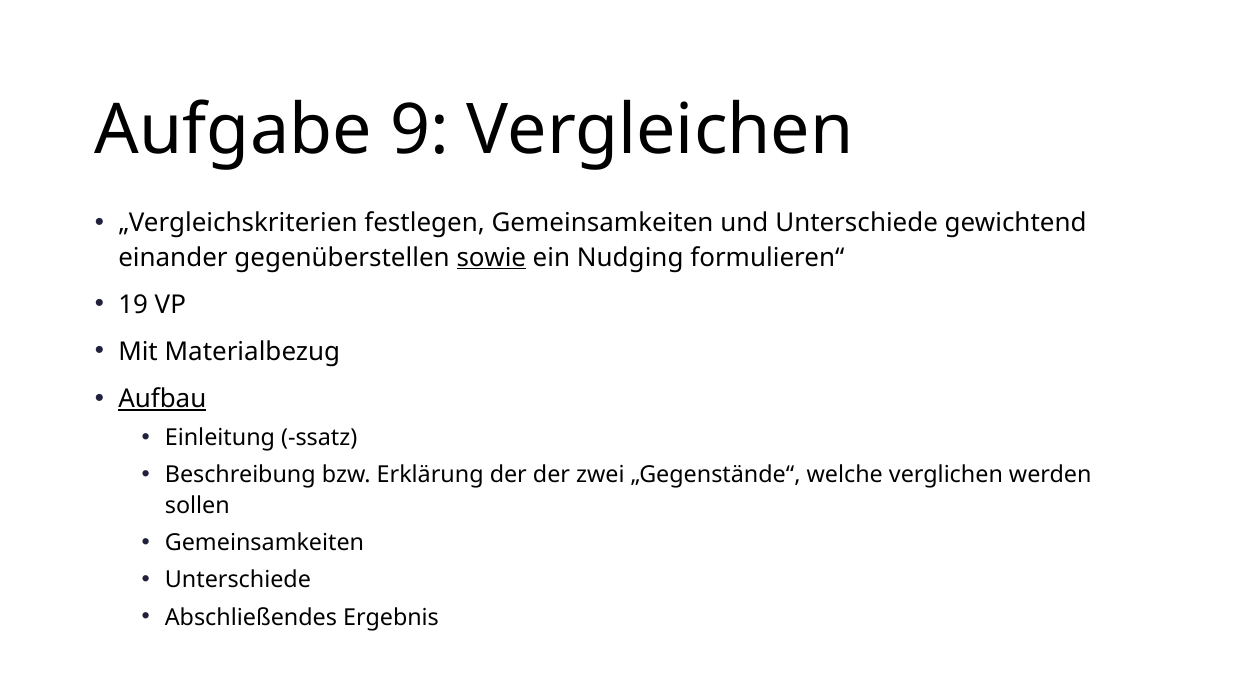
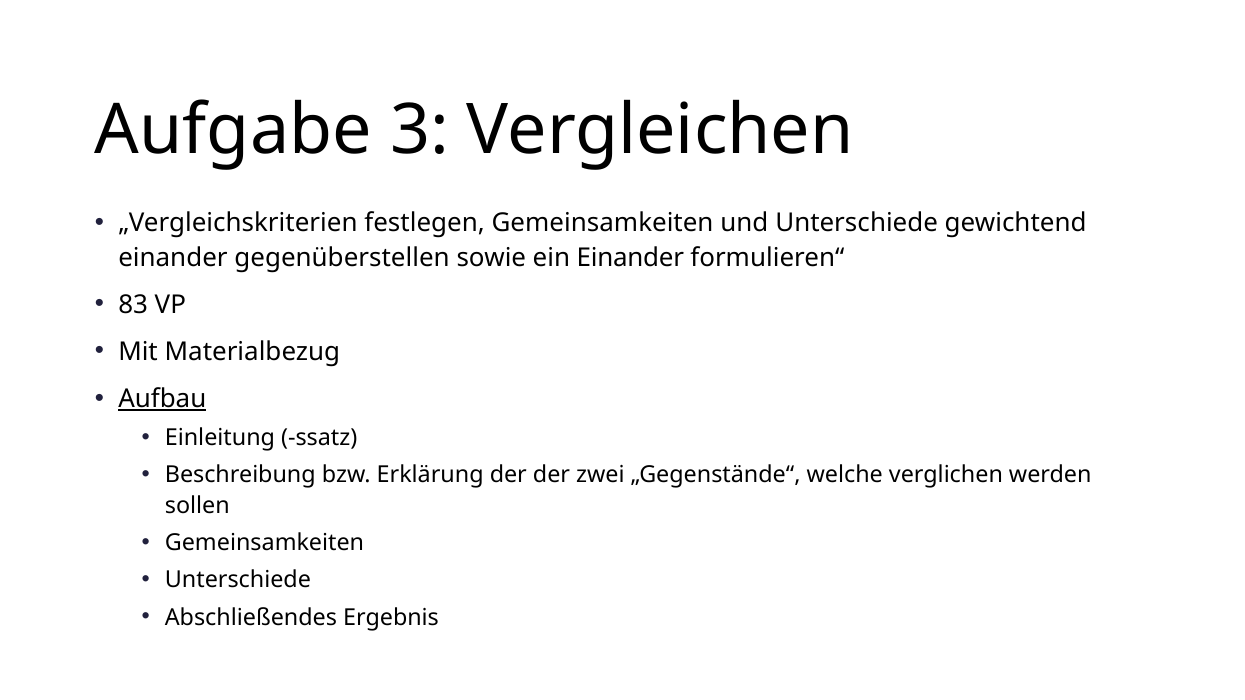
9: 9 -> 3
sowie underline: present -> none
ein Nudging: Nudging -> Einander
19: 19 -> 83
